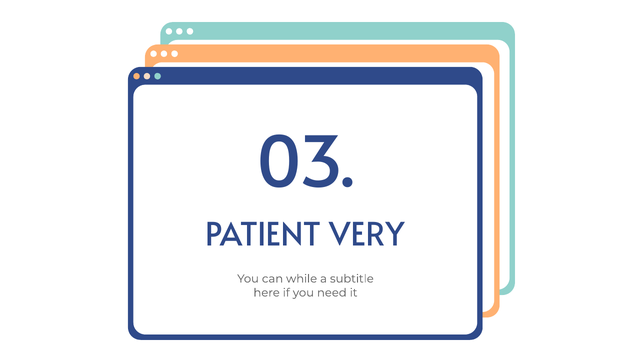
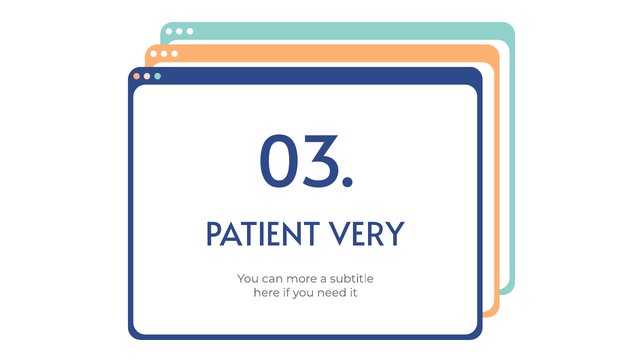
while: while -> more
